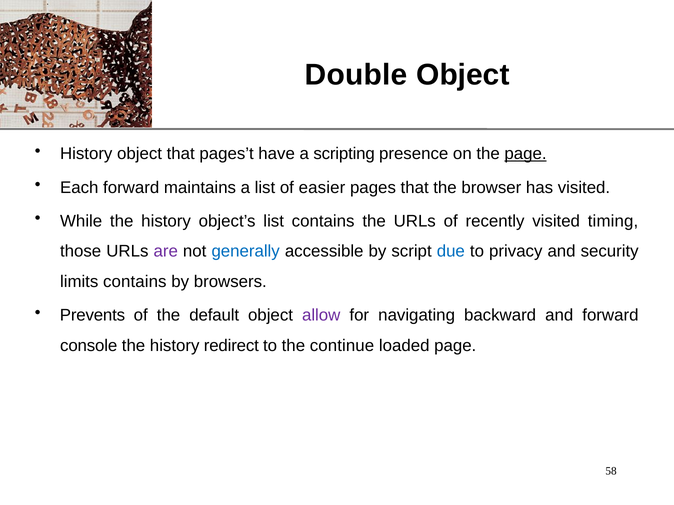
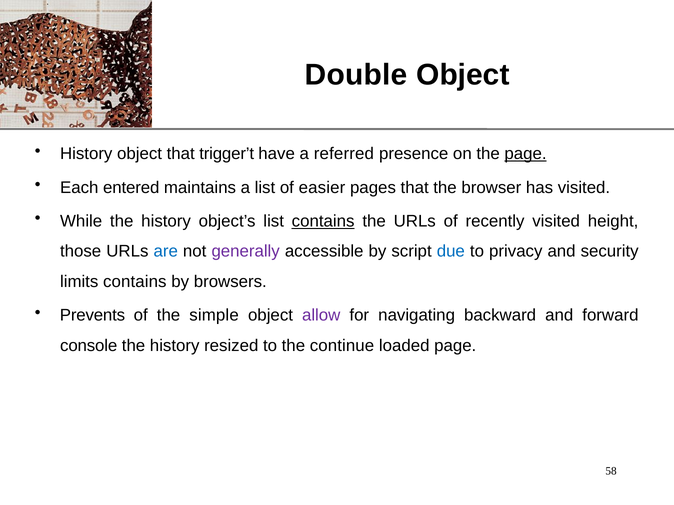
pages’t: pages’t -> trigger’t
scripting: scripting -> referred
Each forward: forward -> entered
contains at (323, 221) underline: none -> present
timing: timing -> height
are colour: purple -> blue
generally colour: blue -> purple
default: default -> simple
redirect: redirect -> resized
